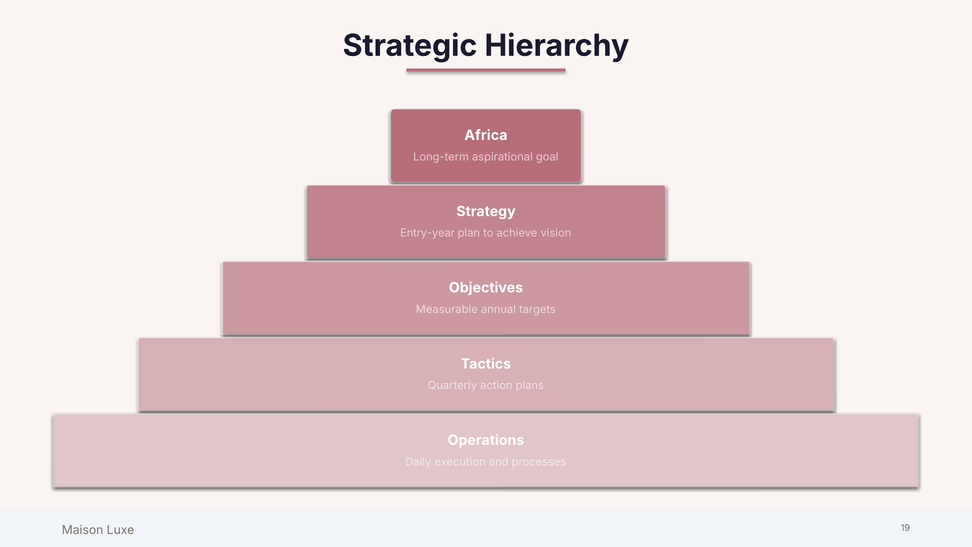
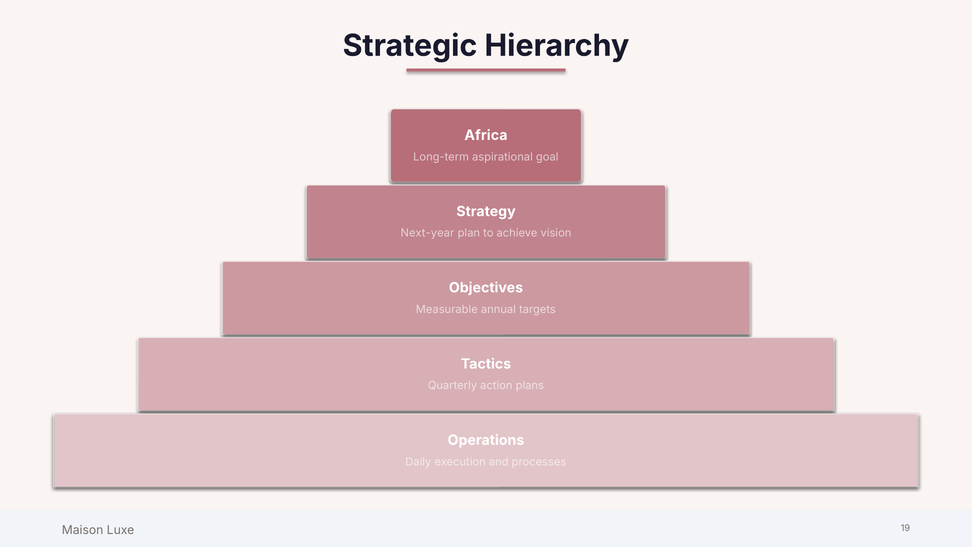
Entry-year: Entry-year -> Next-year
